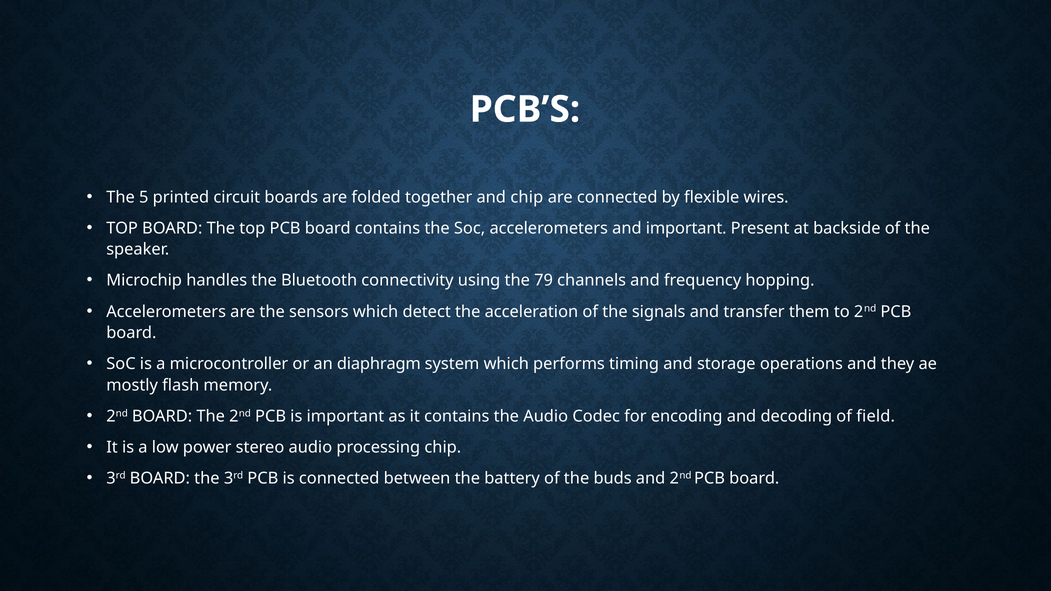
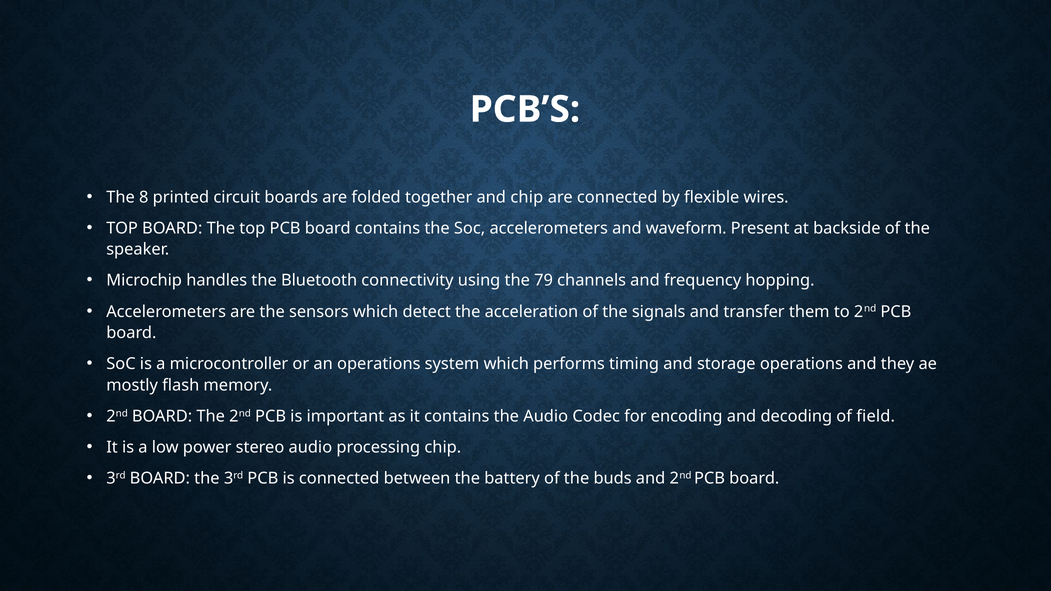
5: 5 -> 8
and important: important -> waveform
an diaphragm: diaphragm -> operations
